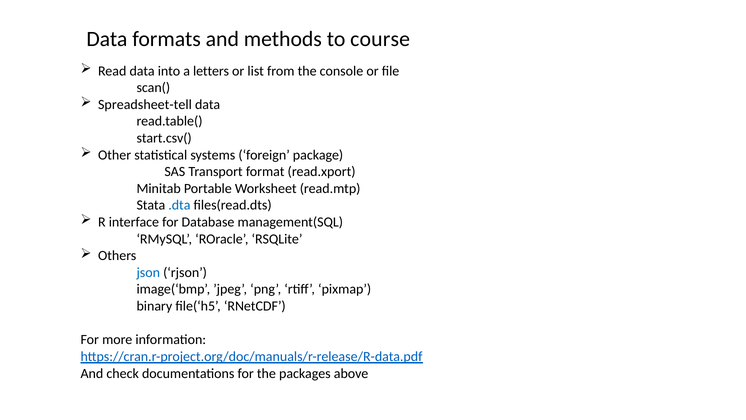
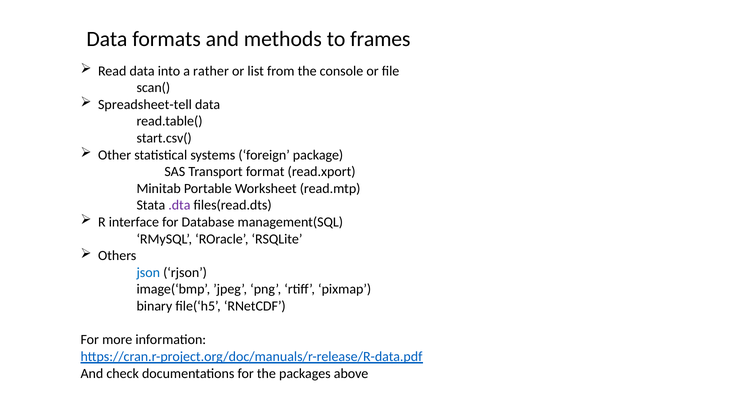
course: course -> frames
letters: letters -> rather
.dta colour: blue -> purple
